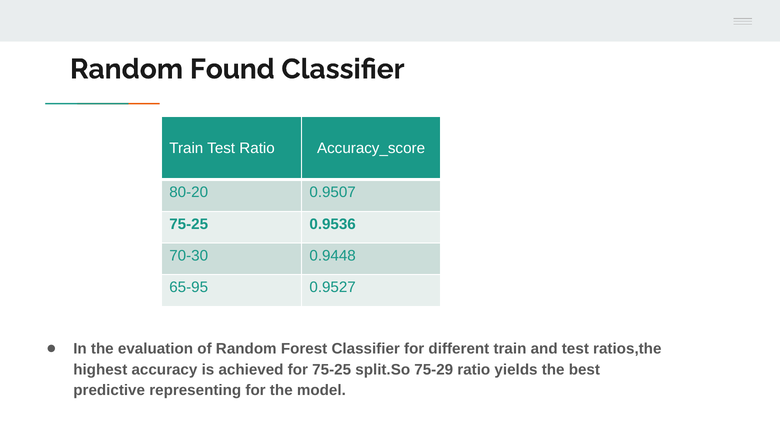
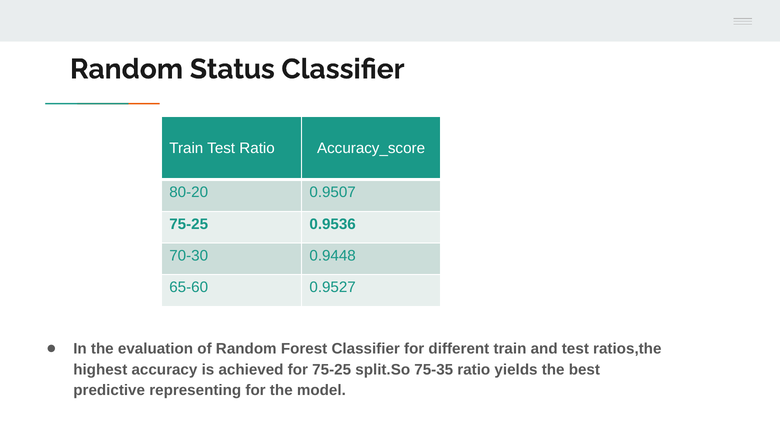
Found: Found -> Status
65-95: 65-95 -> 65-60
75-29: 75-29 -> 75-35
